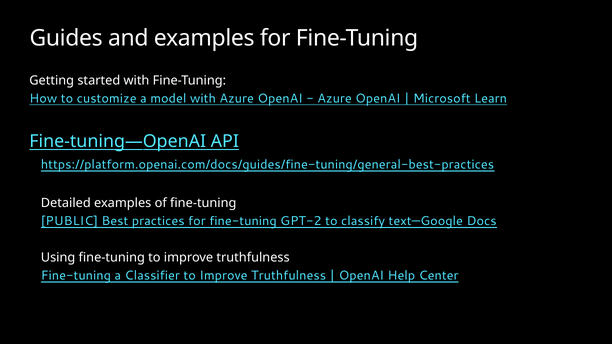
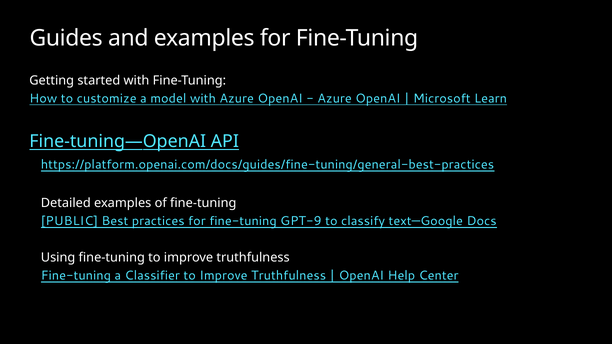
GPT-2: GPT-2 -> GPT-9
